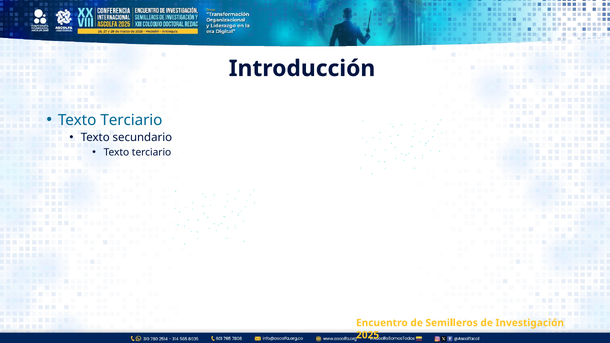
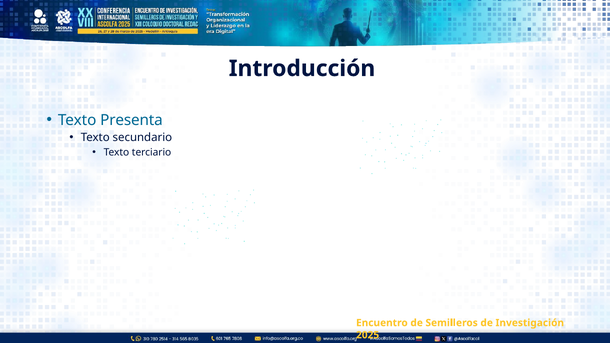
Terciario at (131, 120): Terciario -> Presenta
